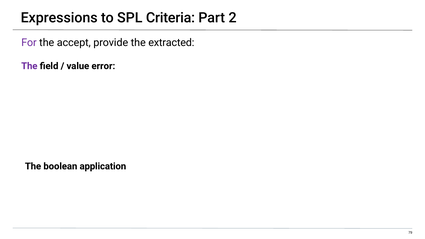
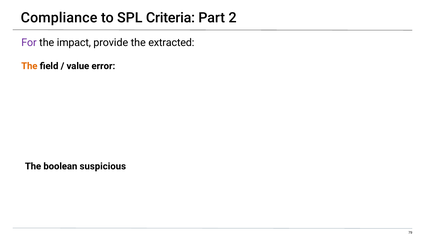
Expressions: Expressions -> Compliance
accept: accept -> impact
The at (29, 66) colour: purple -> orange
application: application -> suspicious
